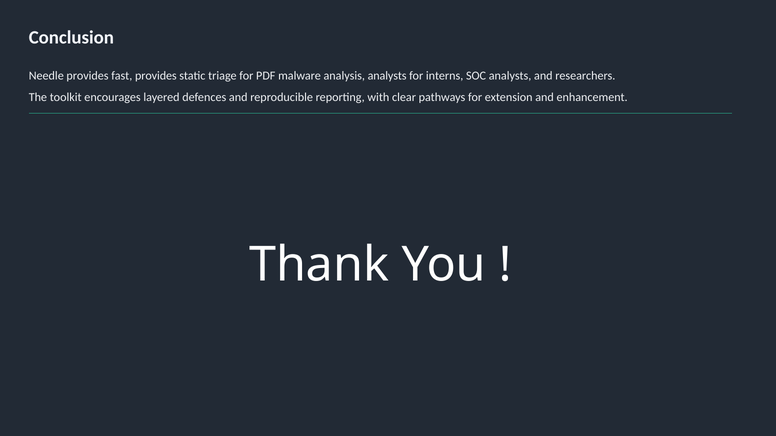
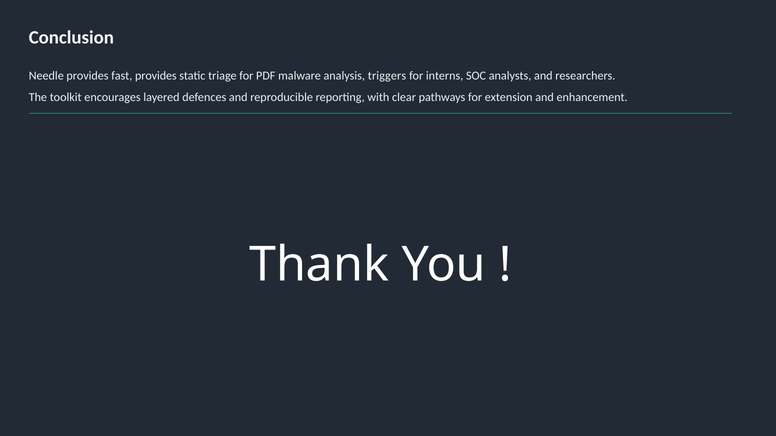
analysis analysts: analysts -> triggers
